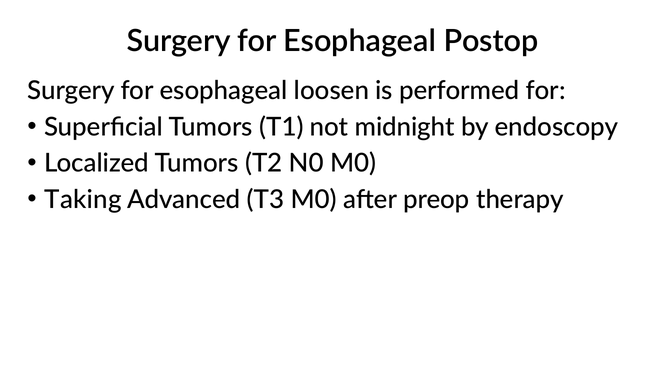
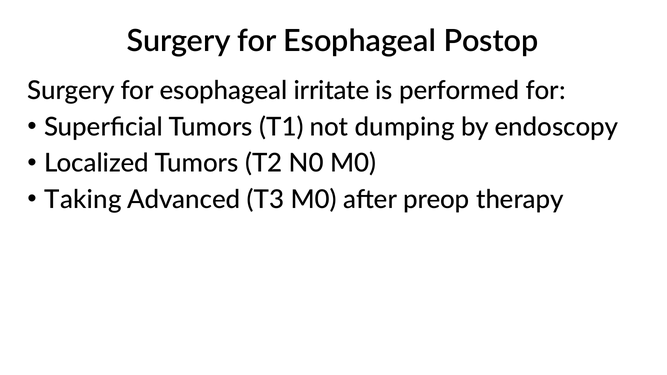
loosen: loosen -> irritate
midnight: midnight -> dumping
